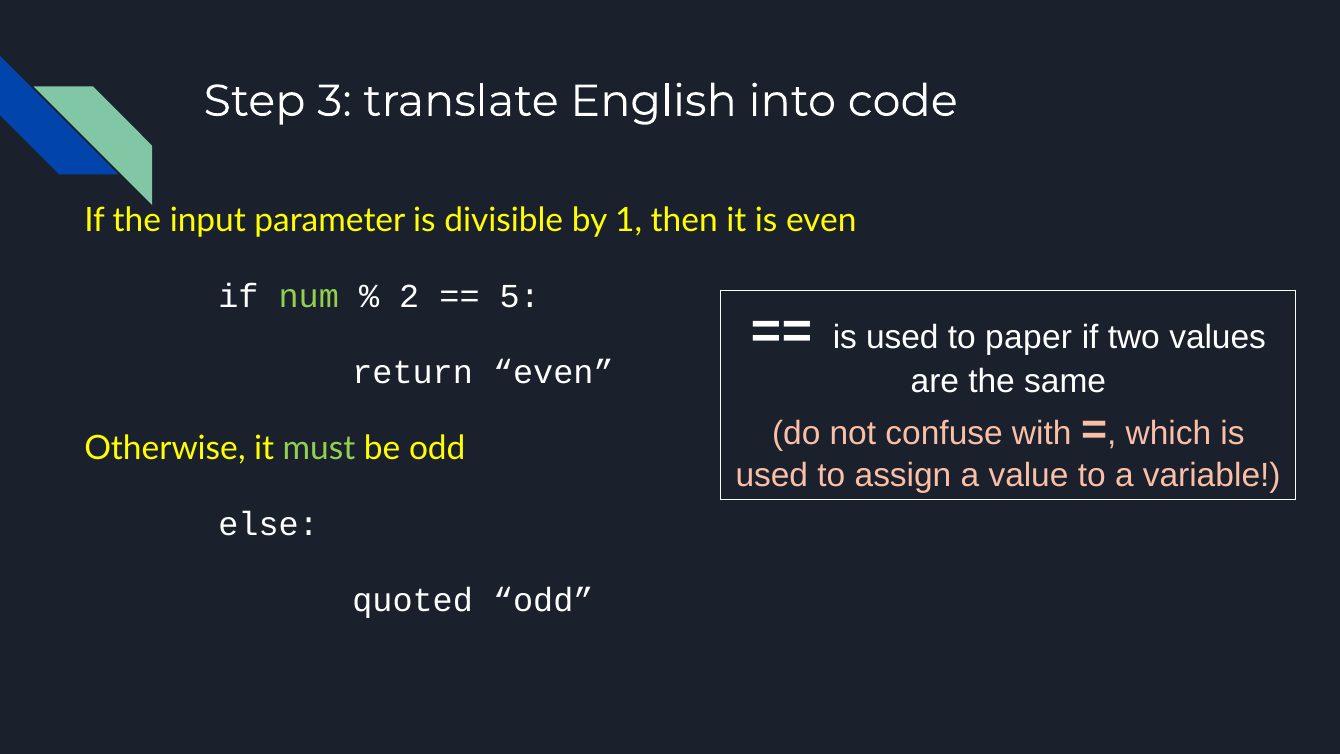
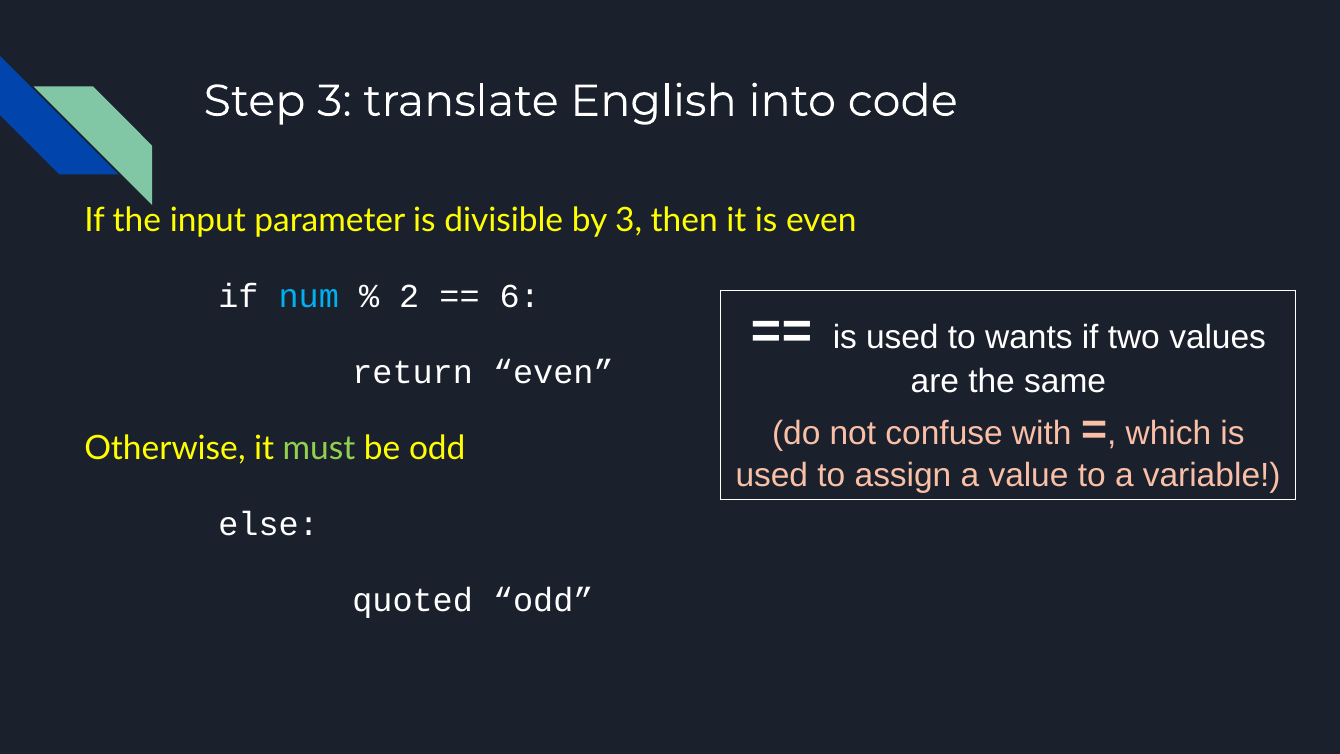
by 1: 1 -> 3
num colour: light green -> light blue
5: 5 -> 6
paper: paper -> wants
